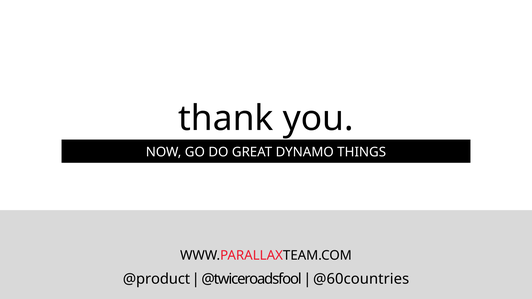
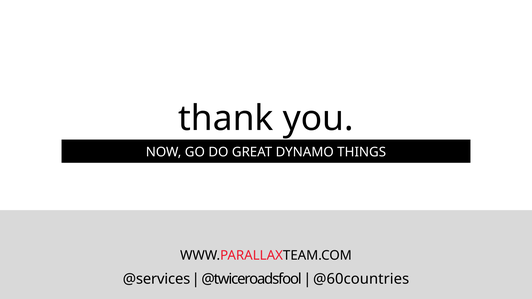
@product: @product -> @services
